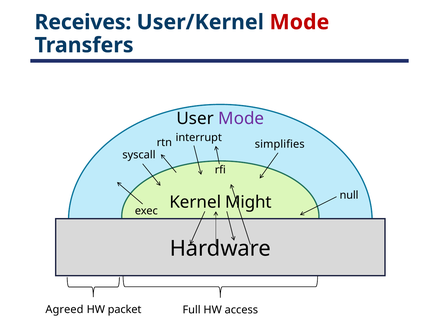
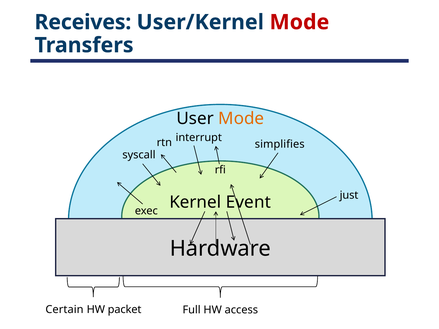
Mode at (241, 119) colour: purple -> orange
null: null -> just
Might: Might -> Event
Agreed: Agreed -> Certain
